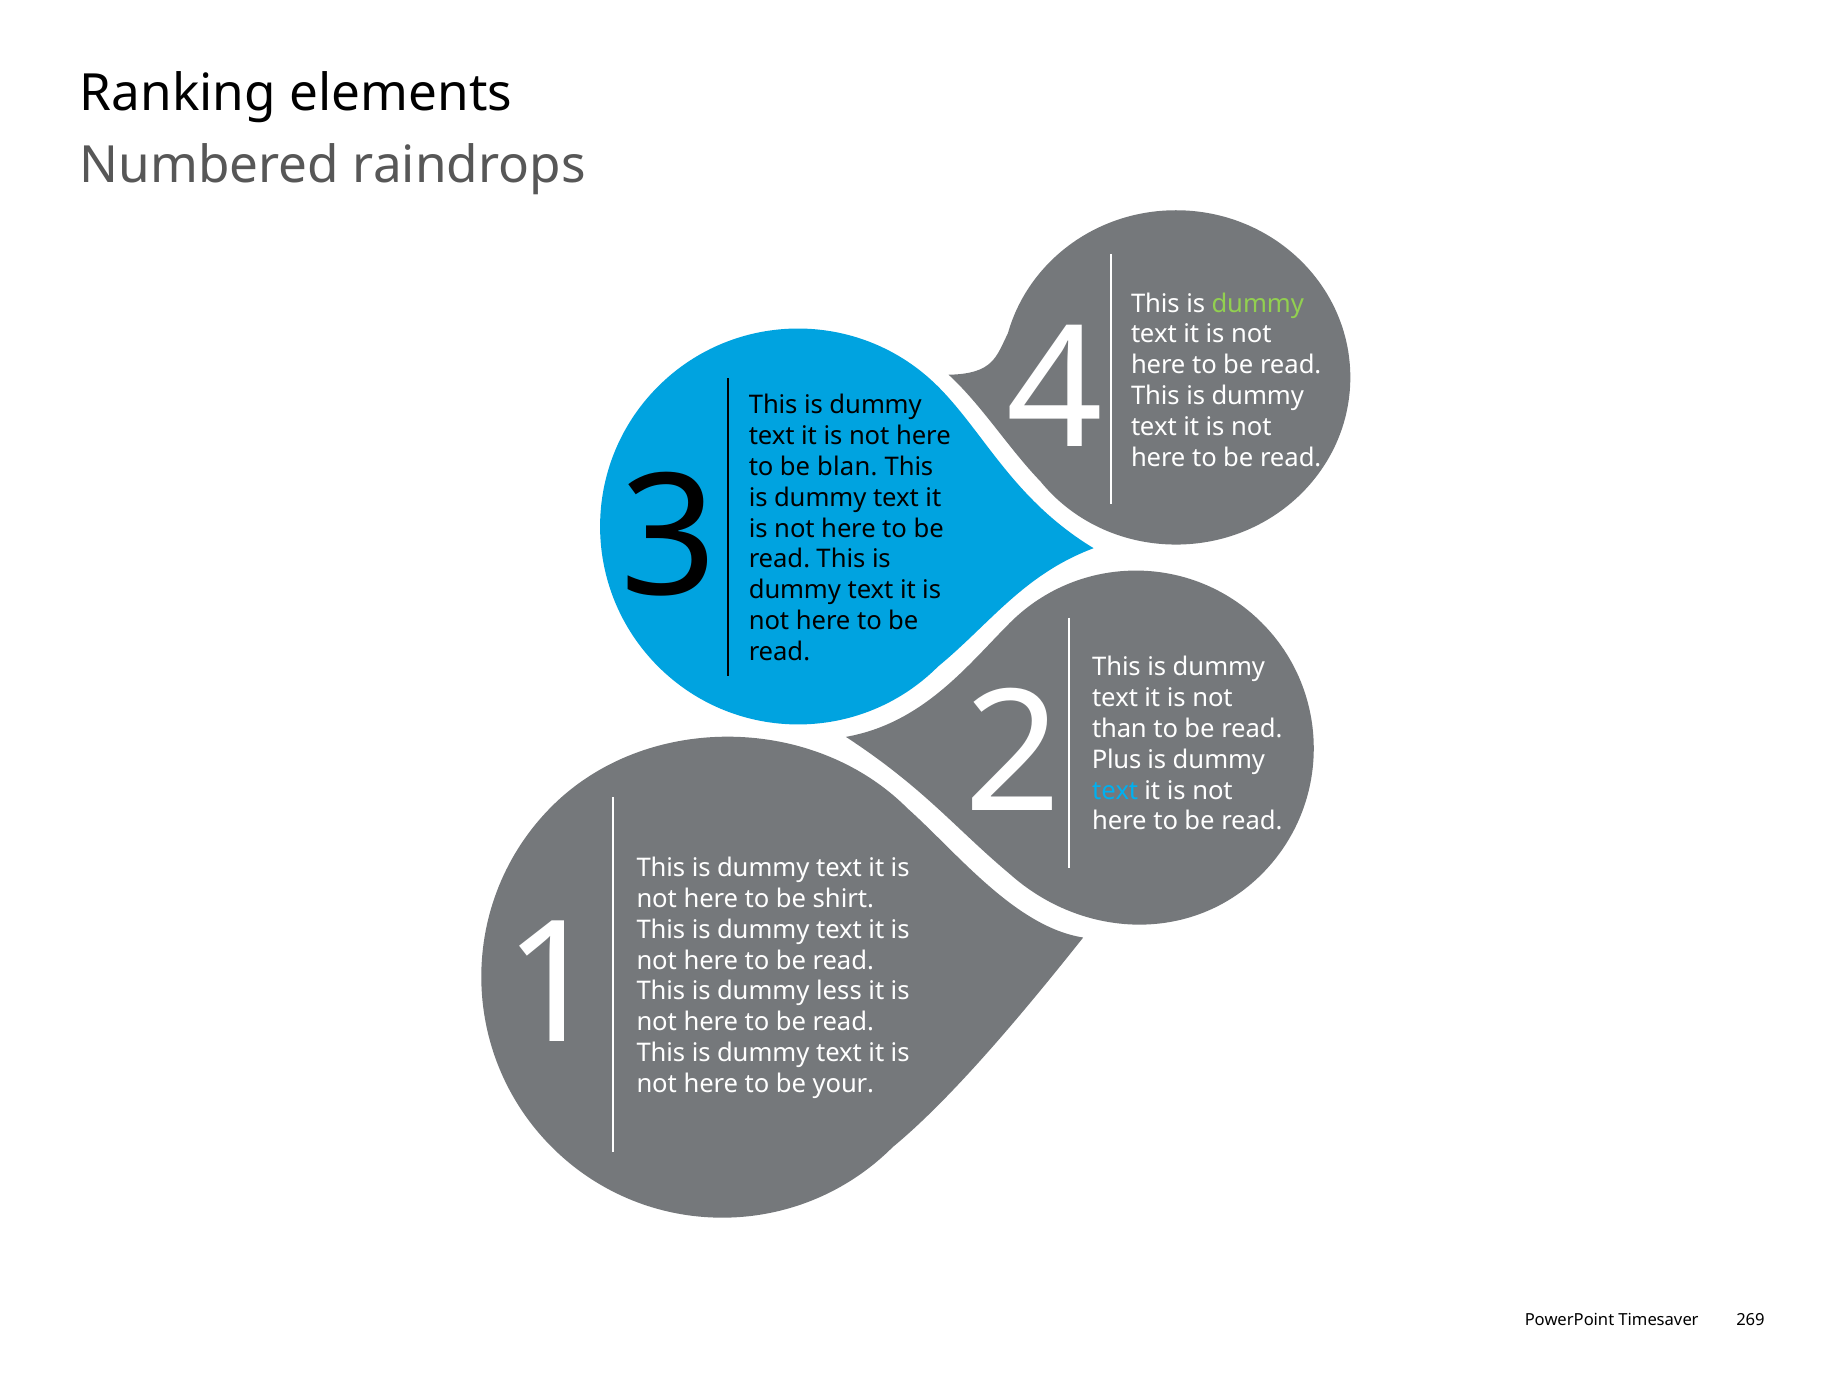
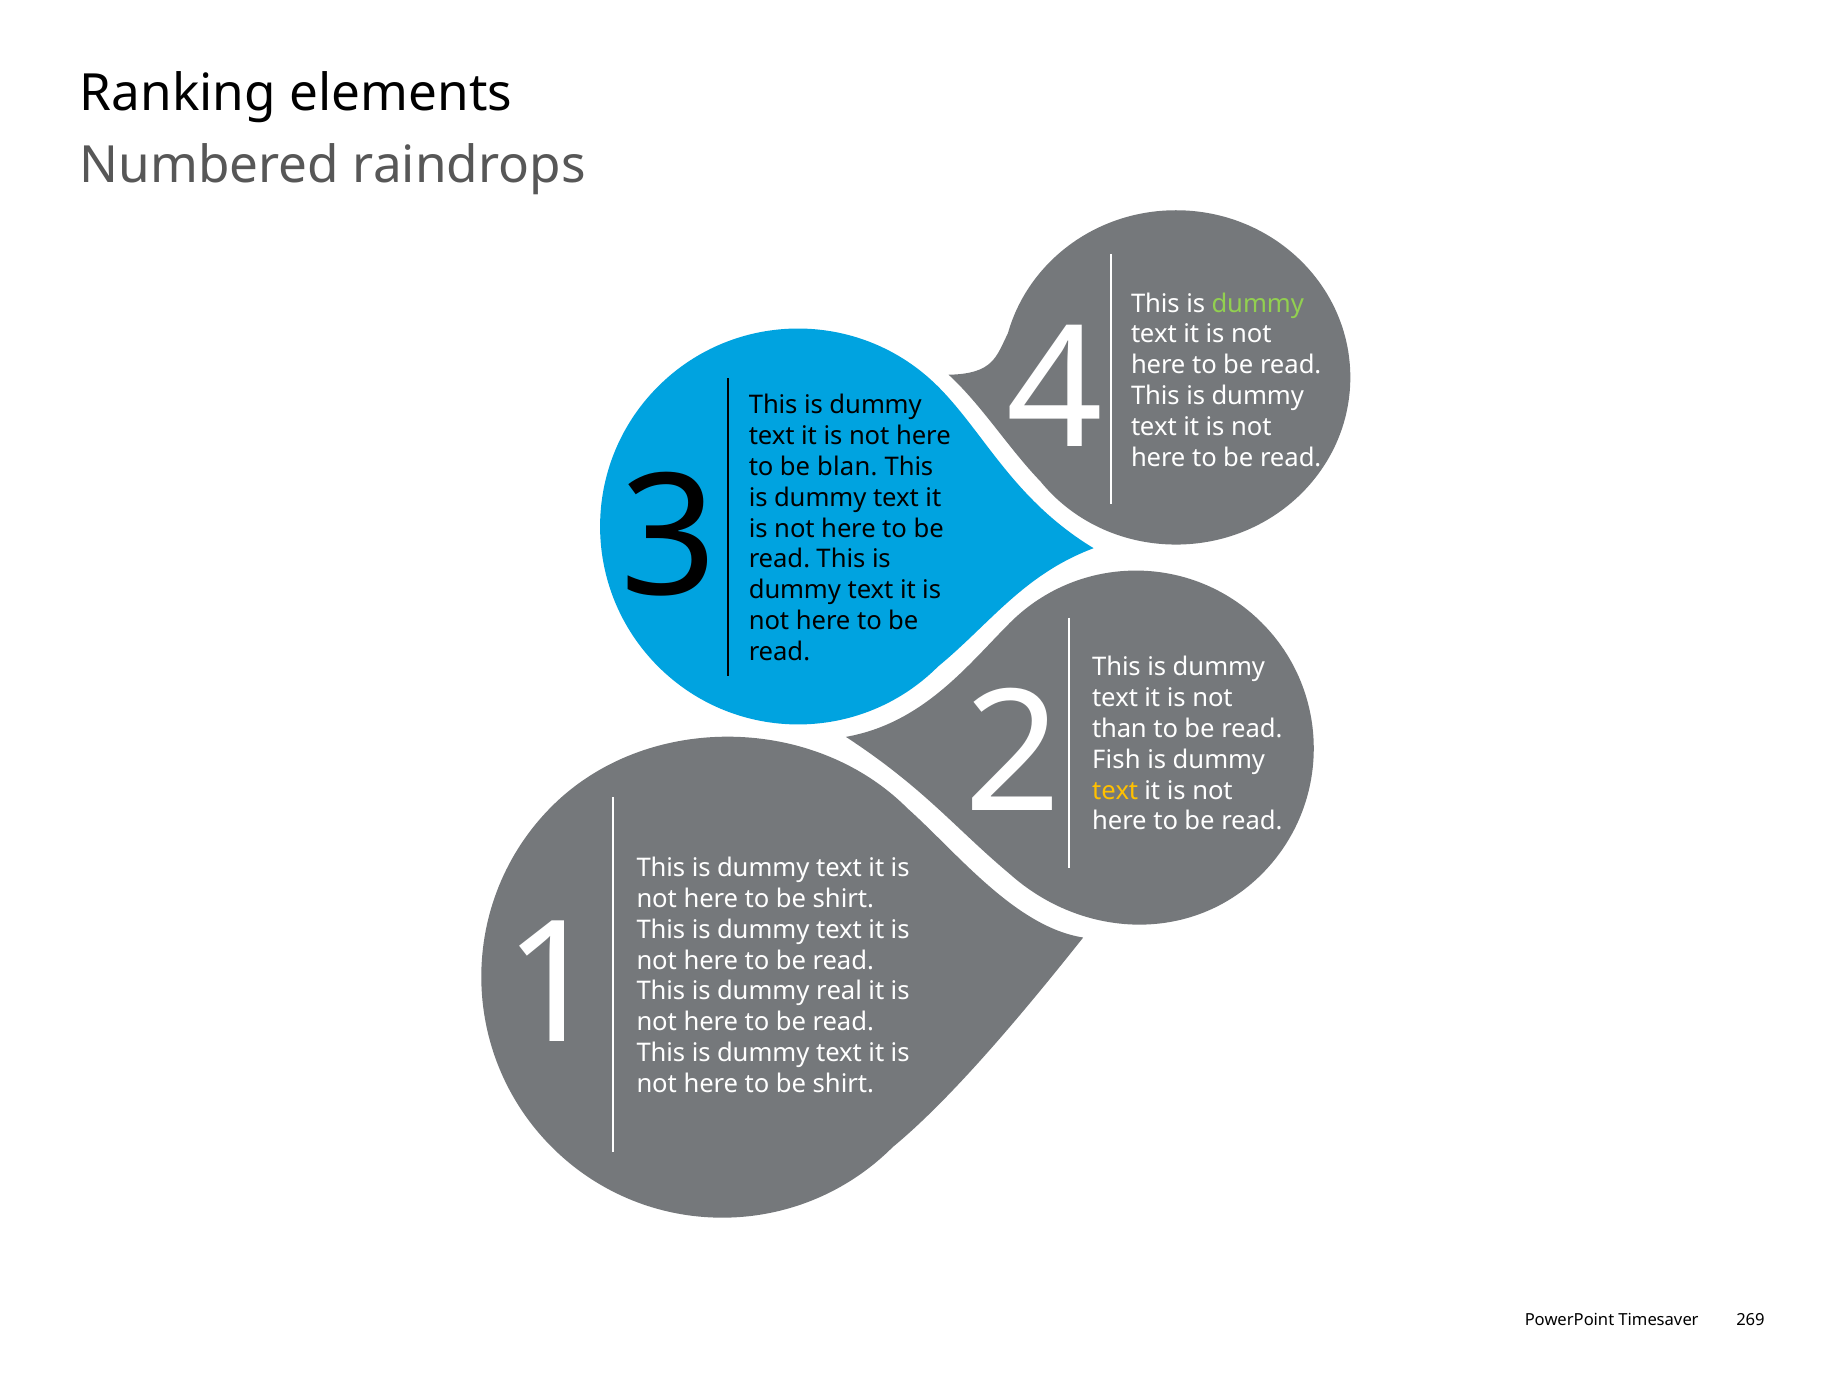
Plus: Plus -> Fish
text at (1115, 791) colour: light blue -> yellow
less: less -> real
your at (843, 1084): your -> shirt
